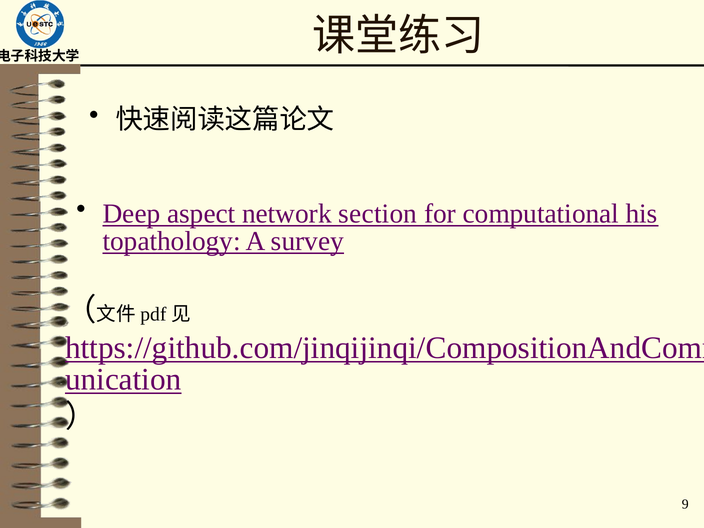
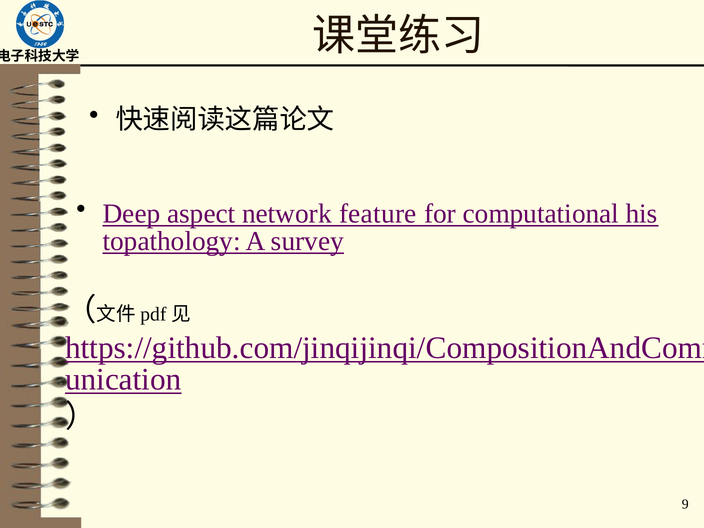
section: section -> feature
